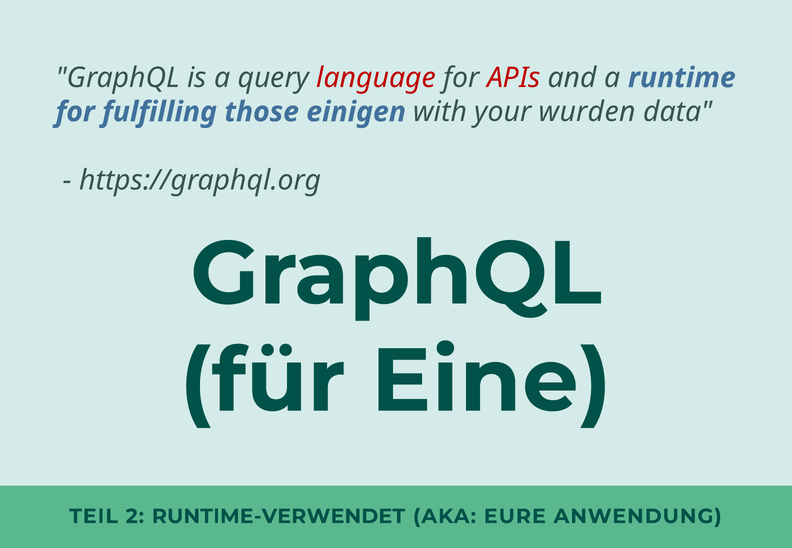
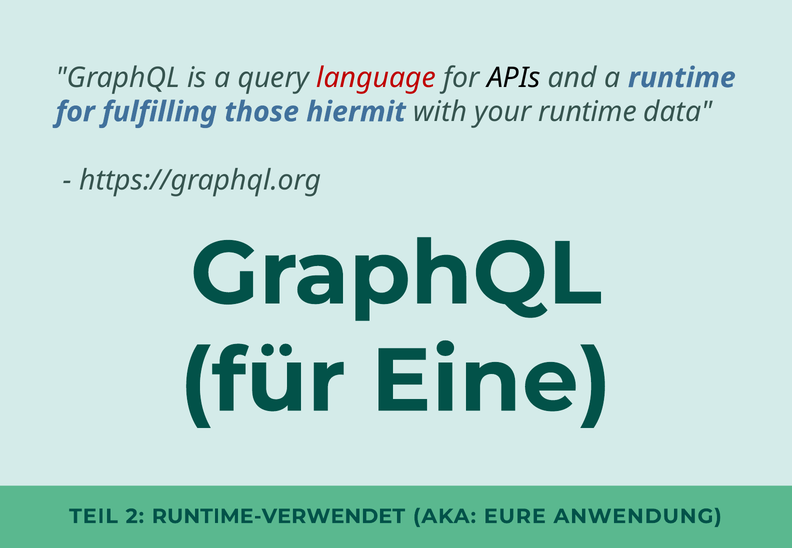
APIs colour: red -> black
einigen: einigen -> hiermit
your wurden: wurden -> runtime
